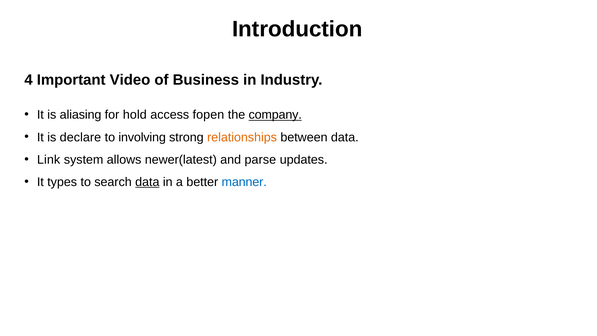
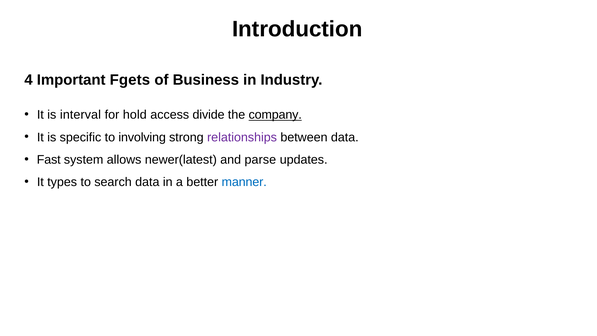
Video: Video -> Fgets
aliasing: aliasing -> interval
fopen: fopen -> divide
declare: declare -> specific
relationships colour: orange -> purple
Link: Link -> Fast
data at (147, 182) underline: present -> none
